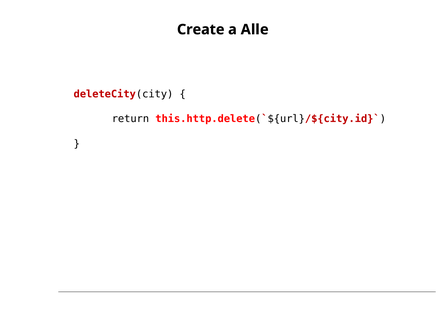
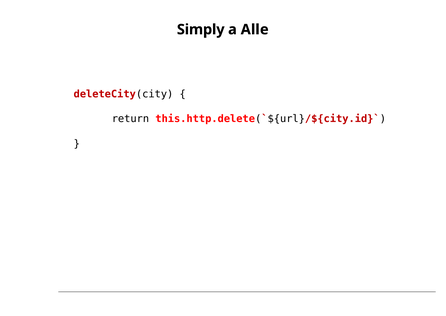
Create: Create -> Simply
